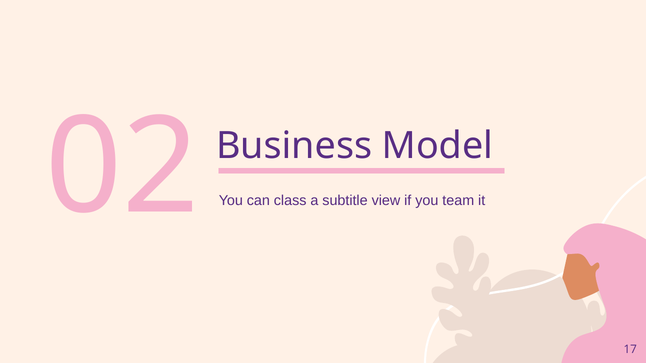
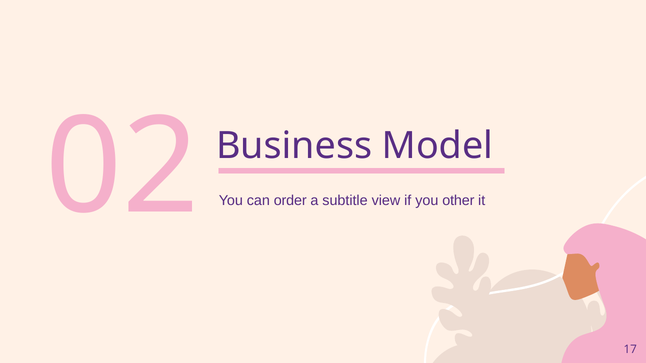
class: class -> order
team: team -> other
